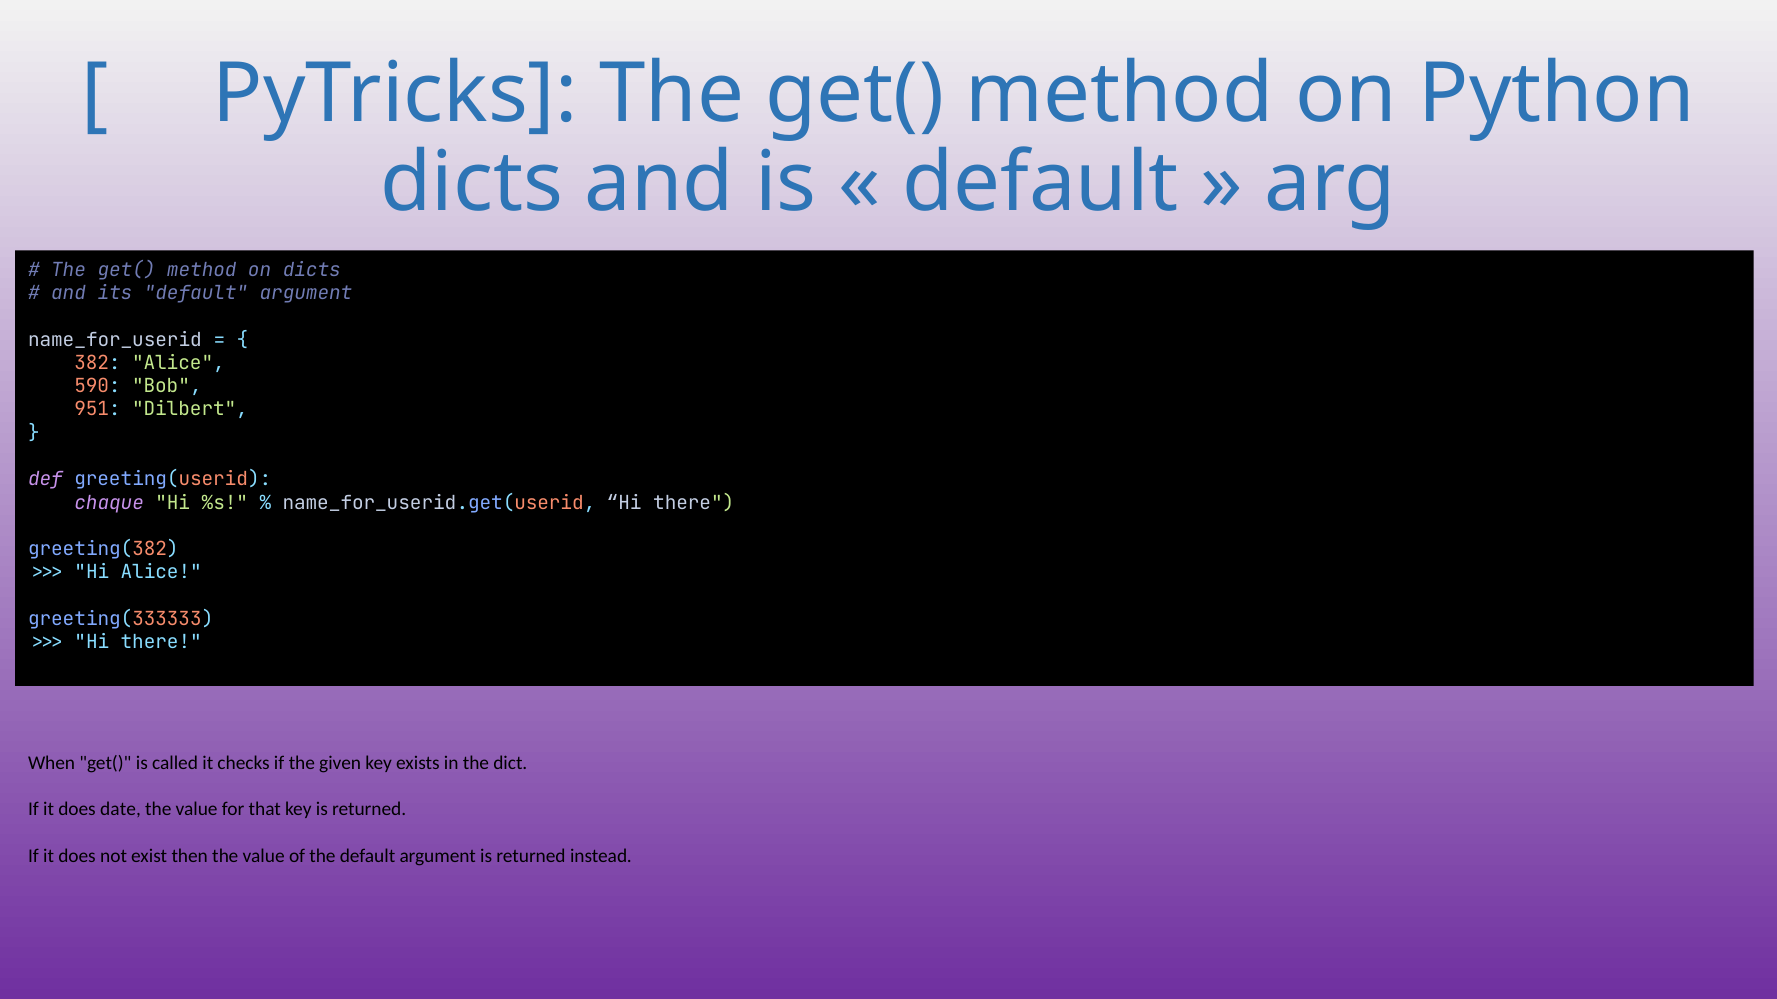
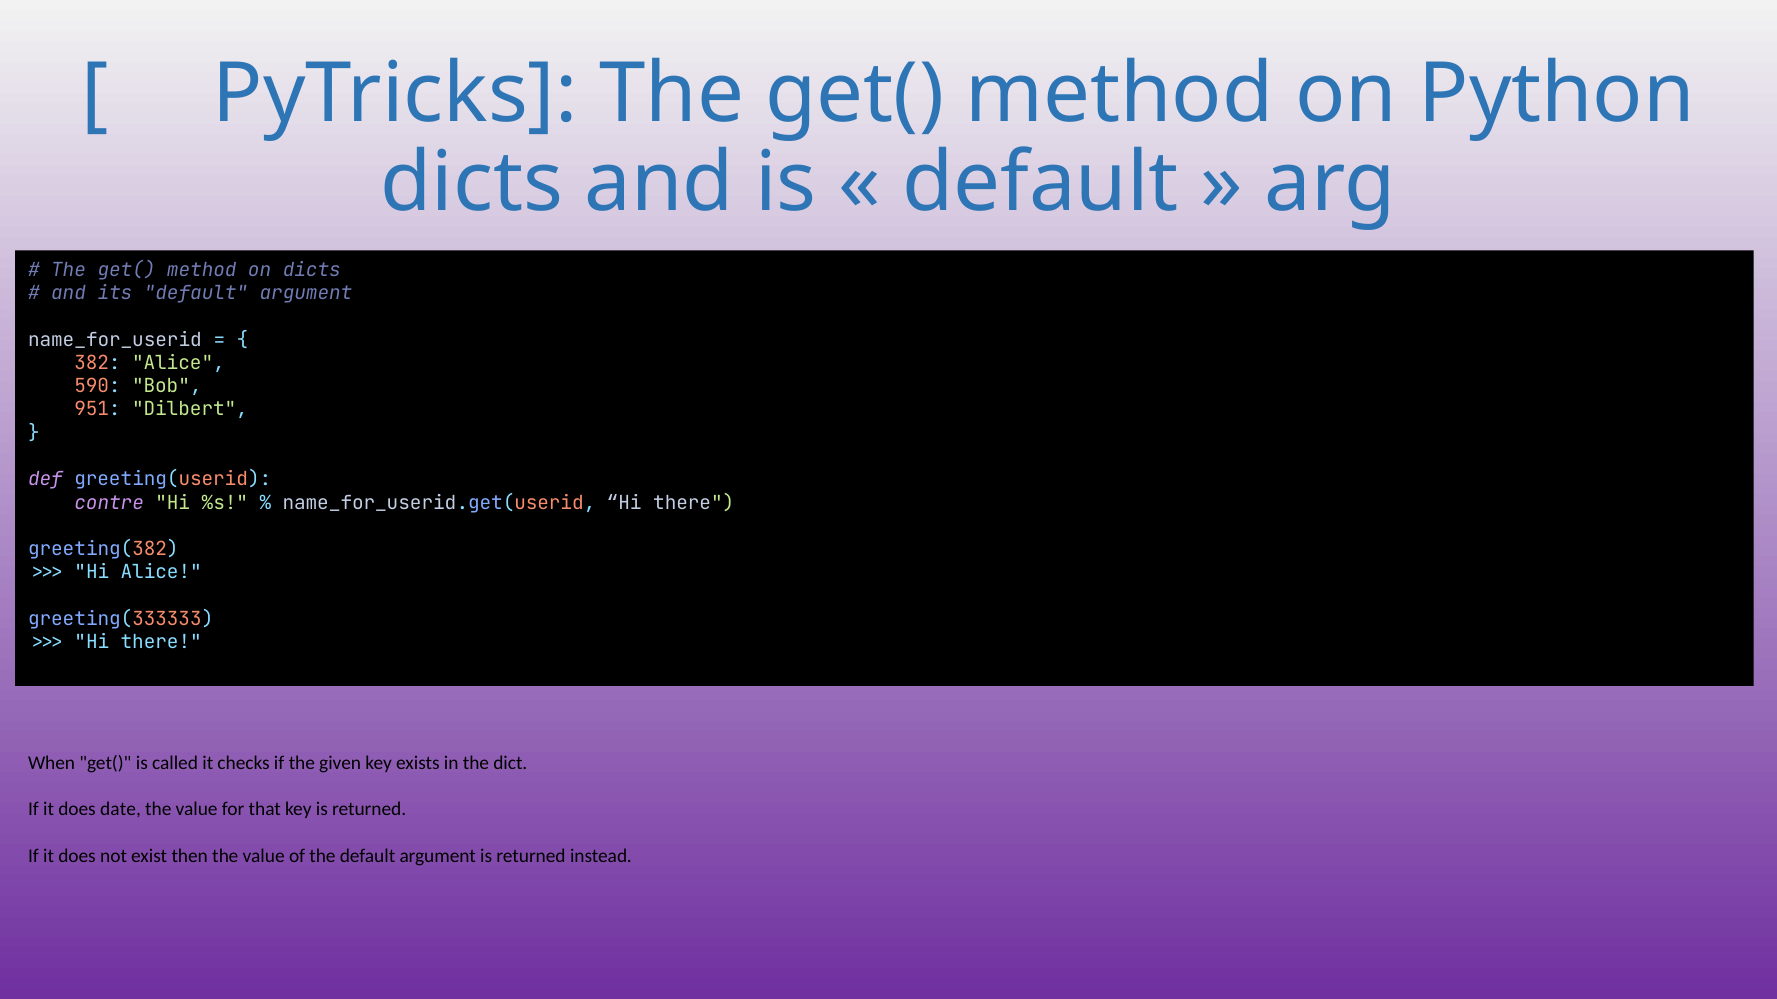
chaque: chaque -> contre
